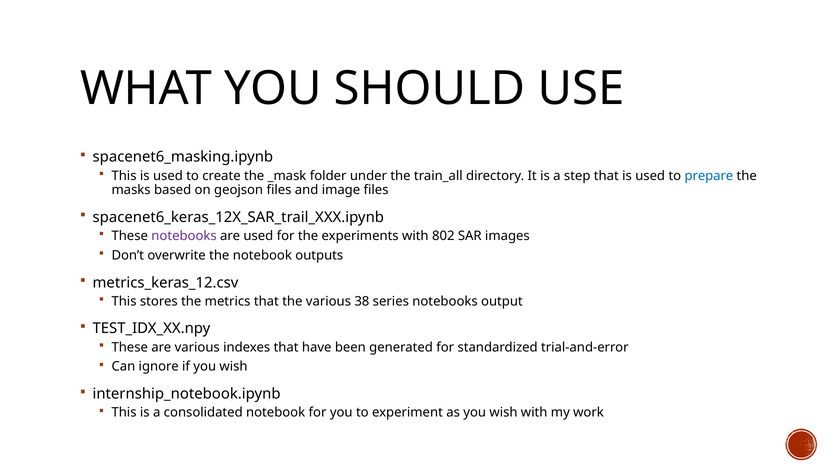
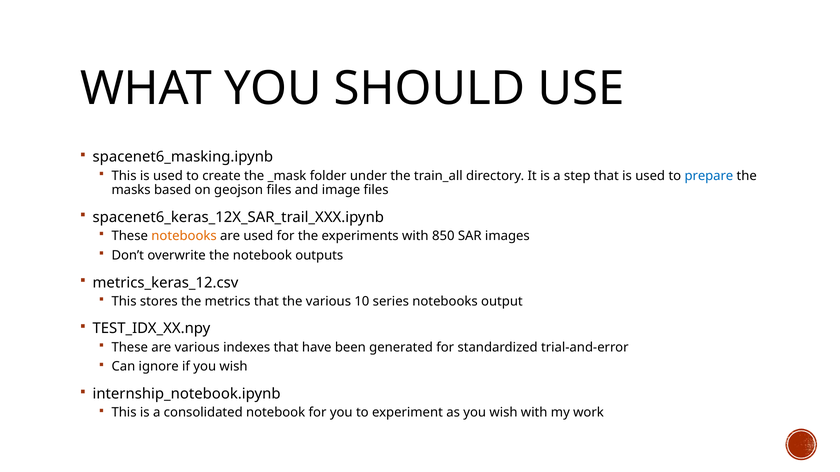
notebooks at (184, 236) colour: purple -> orange
802: 802 -> 850
38: 38 -> 10
